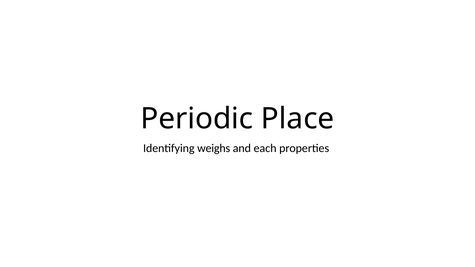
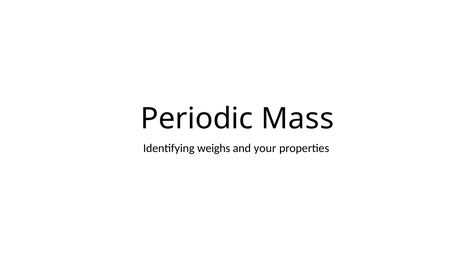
Place: Place -> Mass
each: each -> your
